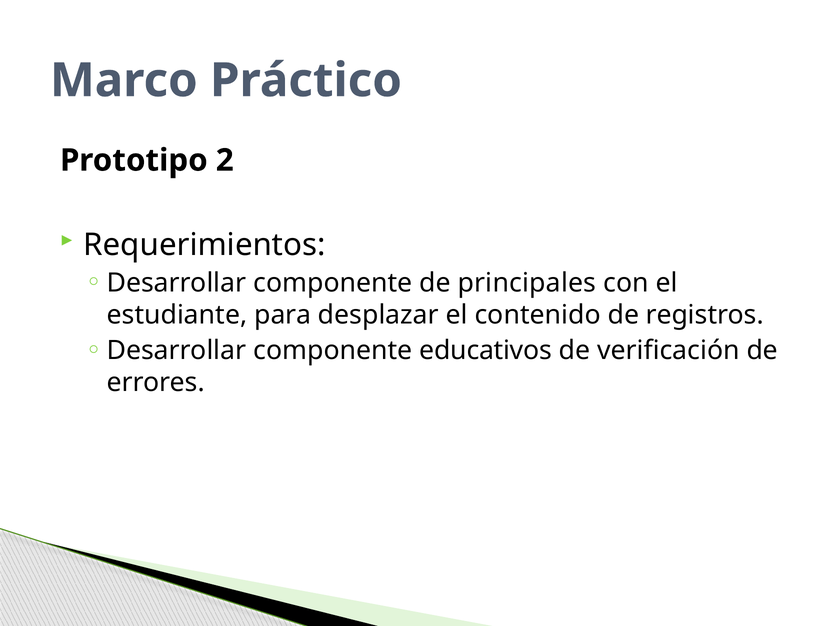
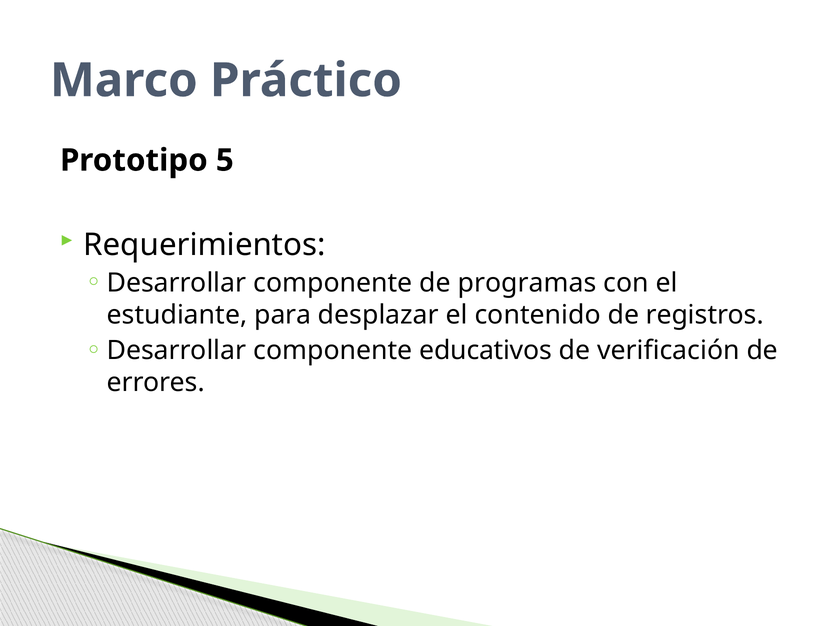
2: 2 -> 5
principales: principales -> programas
